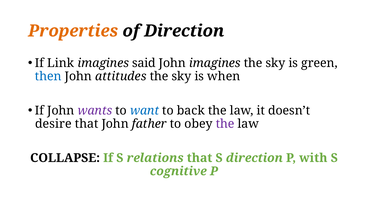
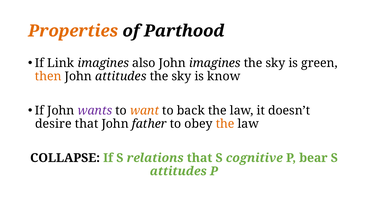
of Direction: Direction -> Parthood
said: said -> also
then colour: blue -> orange
when: when -> know
want colour: blue -> orange
the at (225, 124) colour: purple -> orange
S direction: direction -> cognitive
with: with -> bear
cognitive at (178, 171): cognitive -> attitudes
